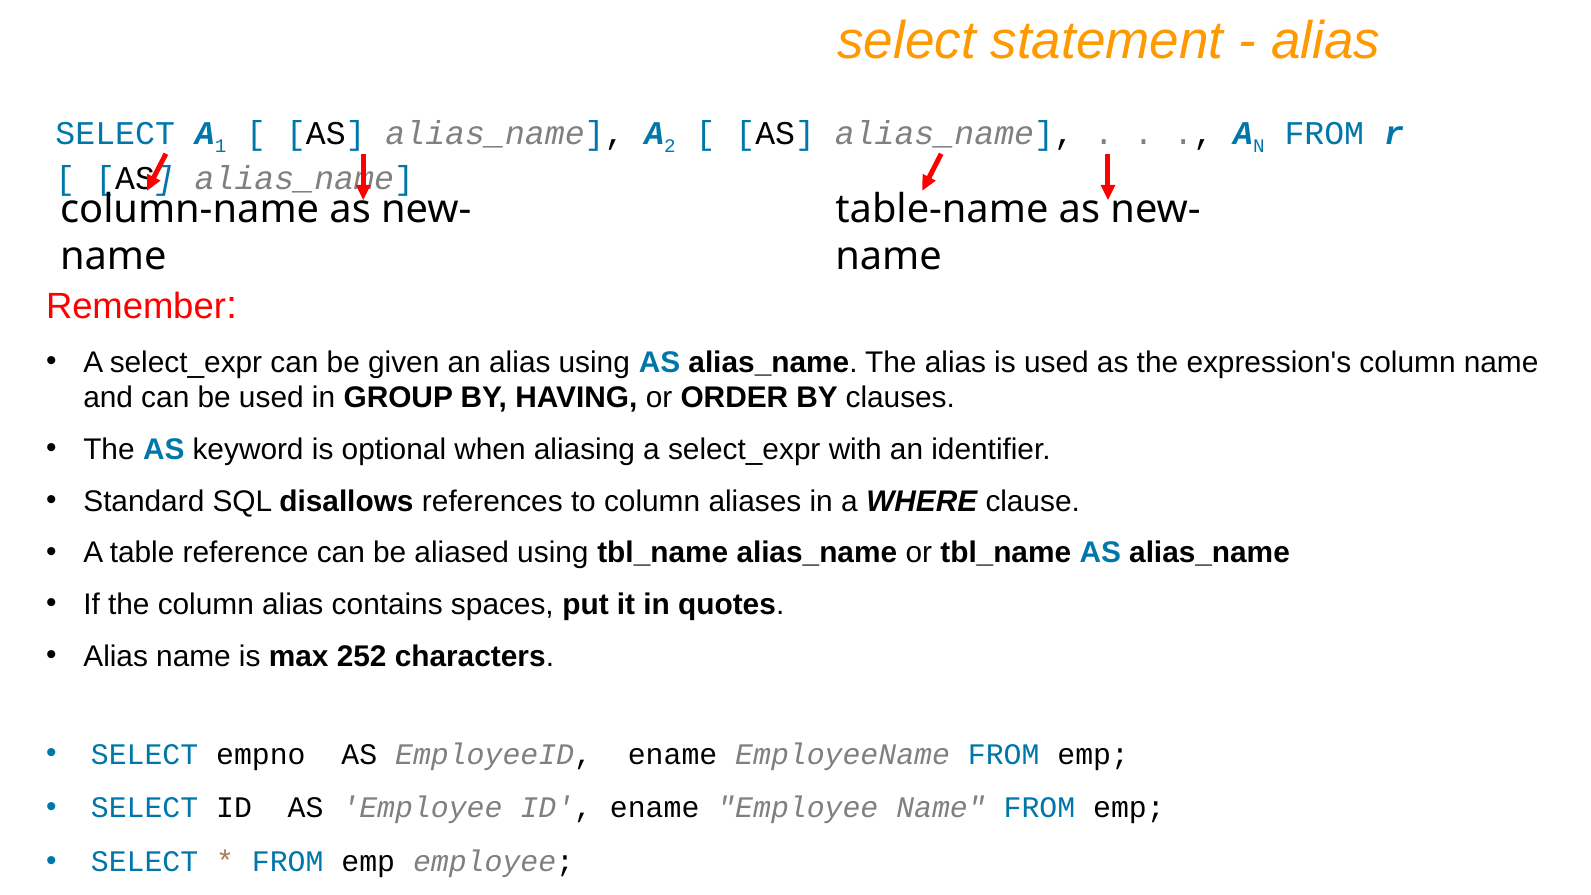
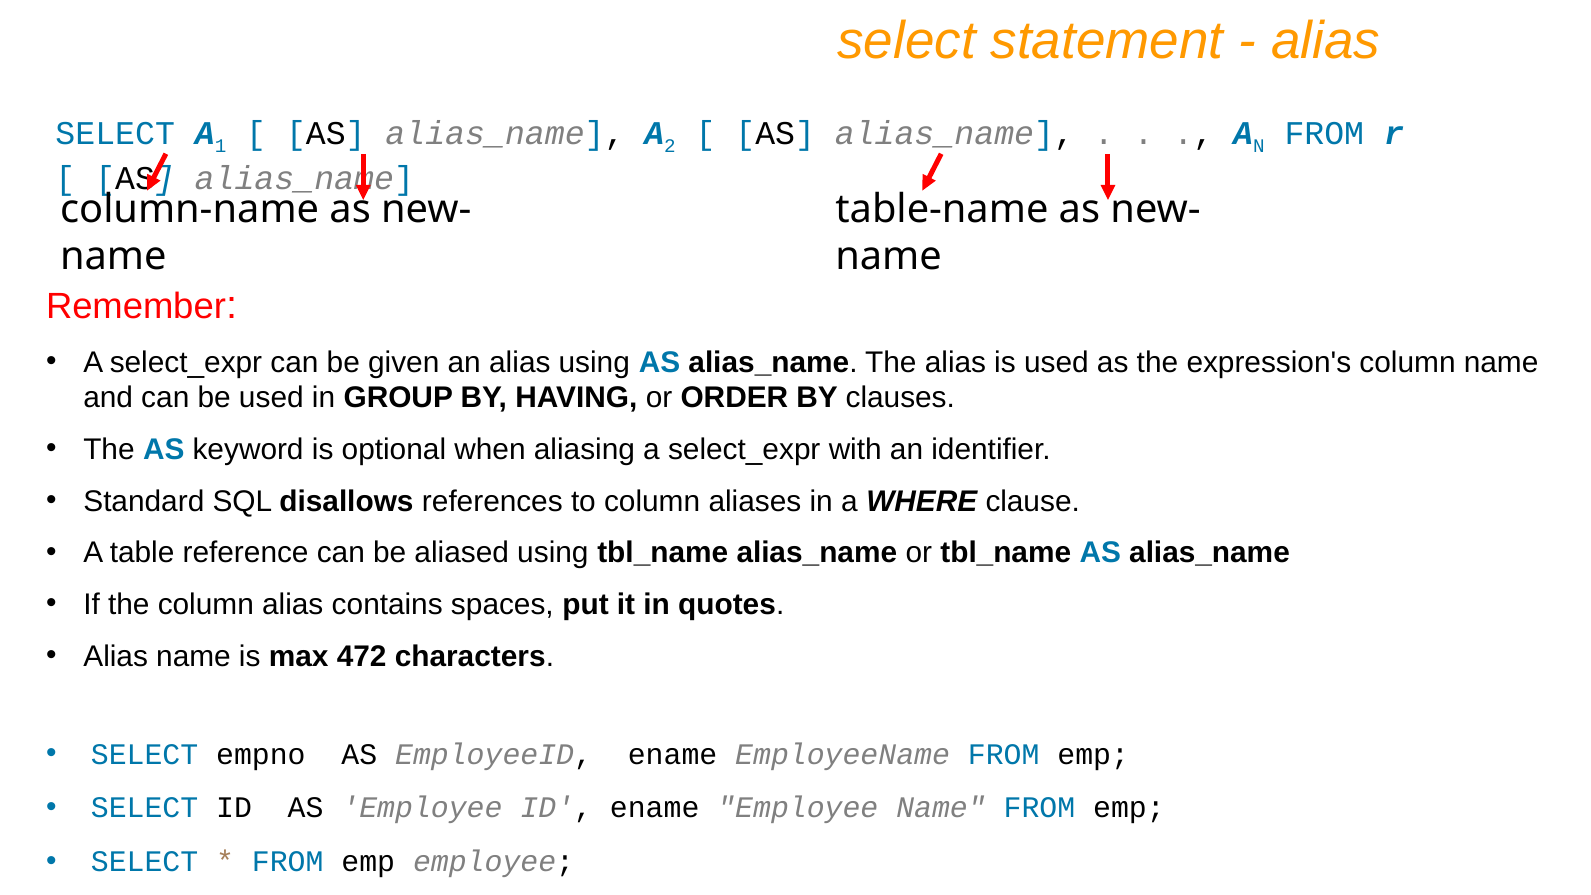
252: 252 -> 472
